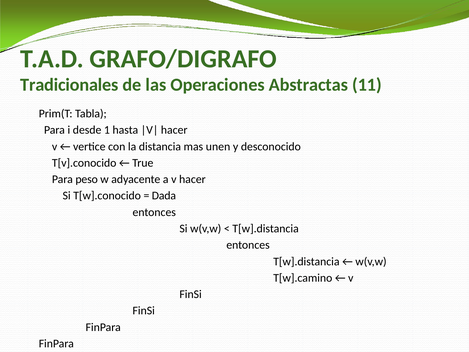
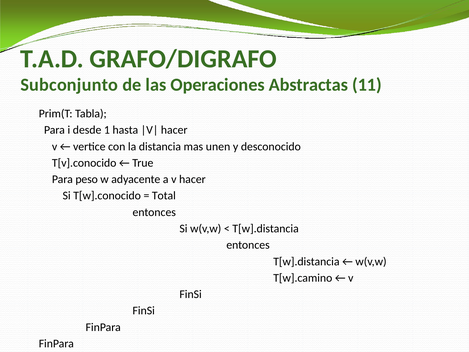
Tradicionales: Tradicionales -> Subconjunto
Dada: Dada -> Total
